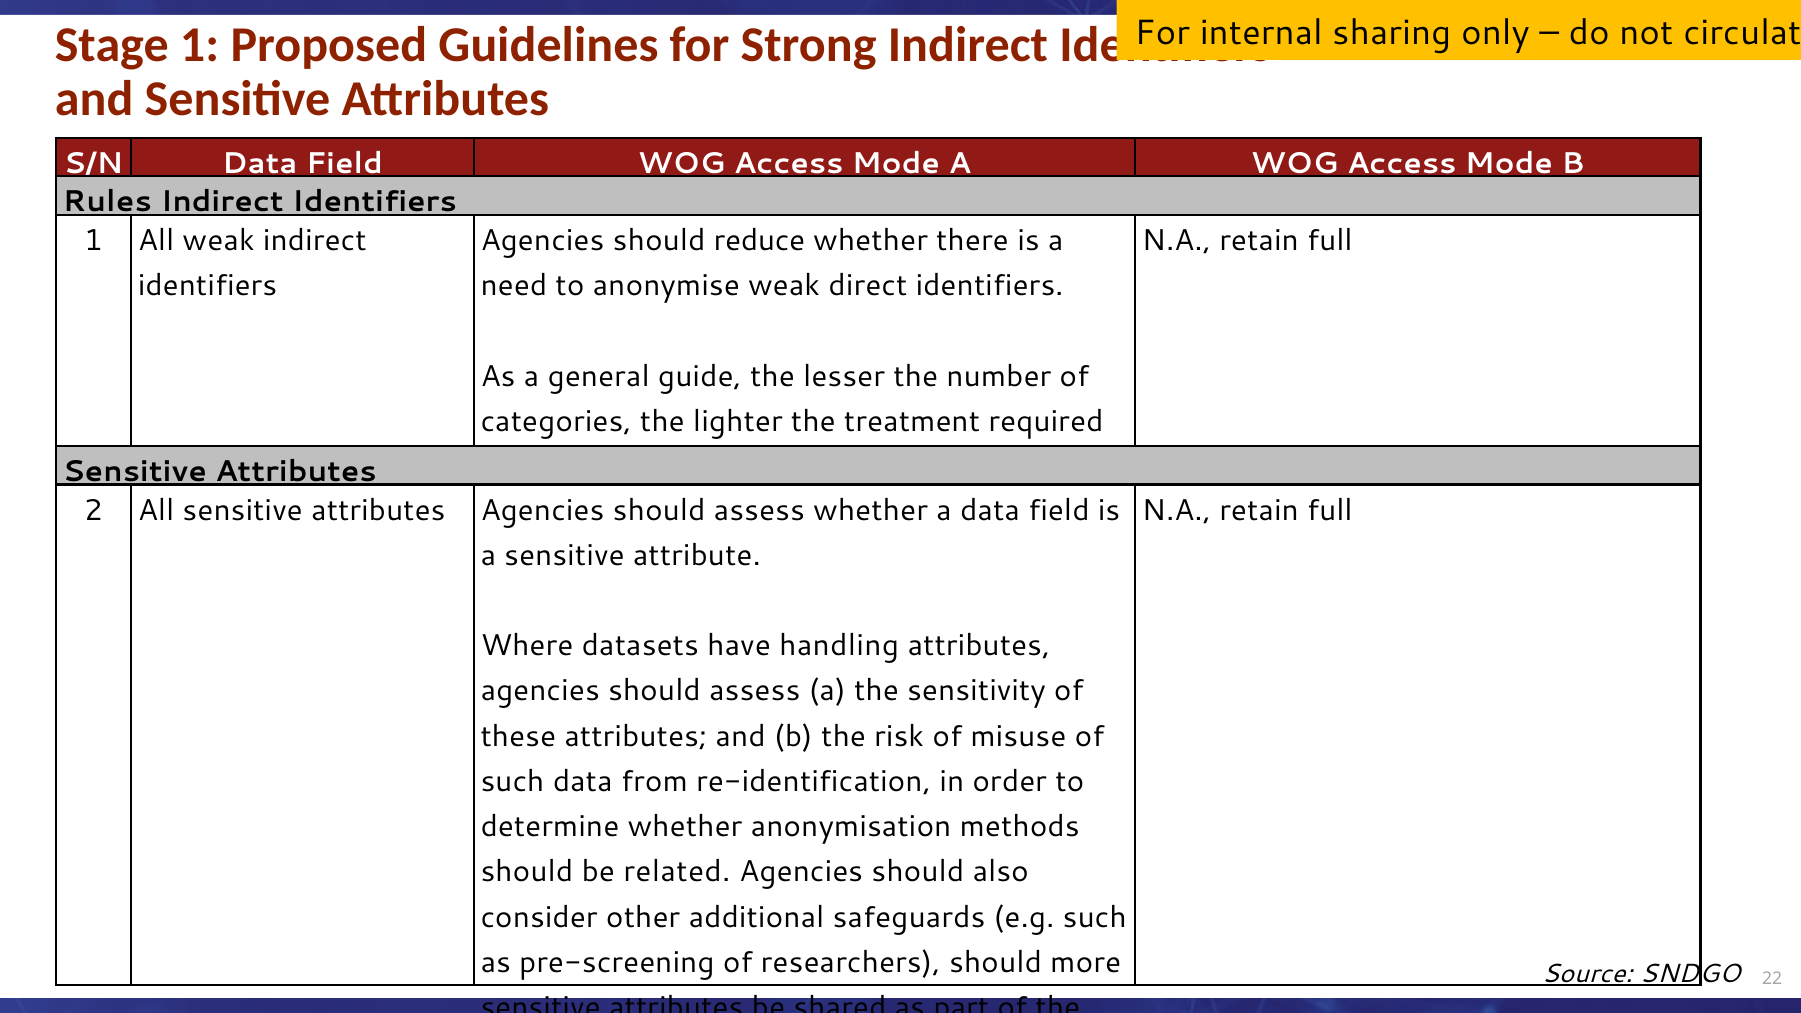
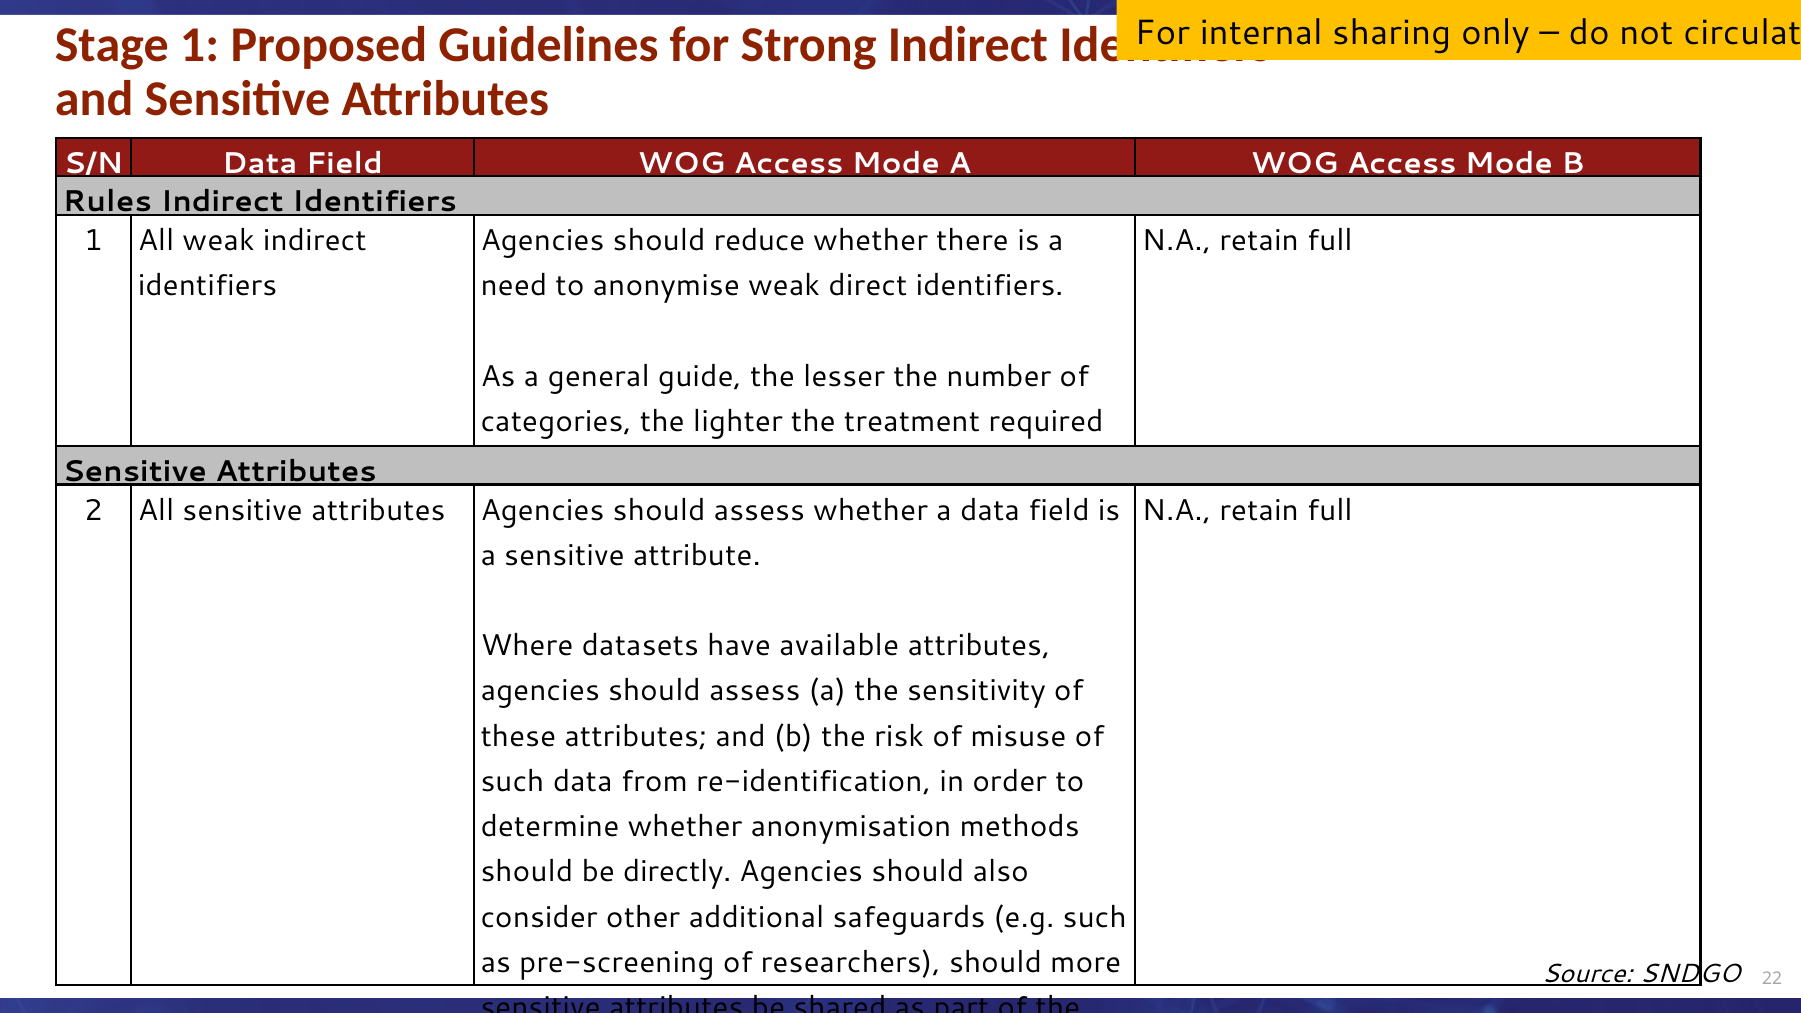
handling: handling -> available
related: related -> directly
